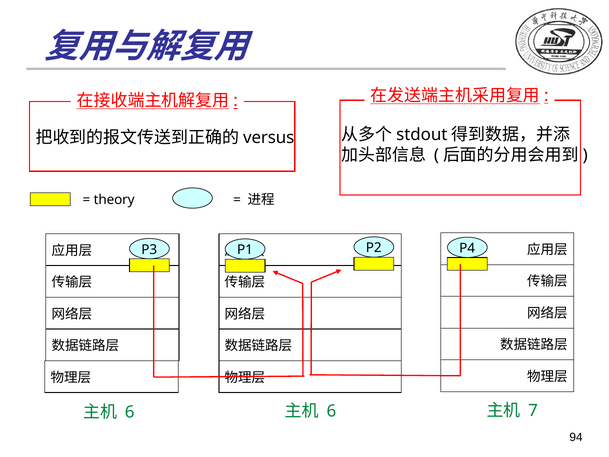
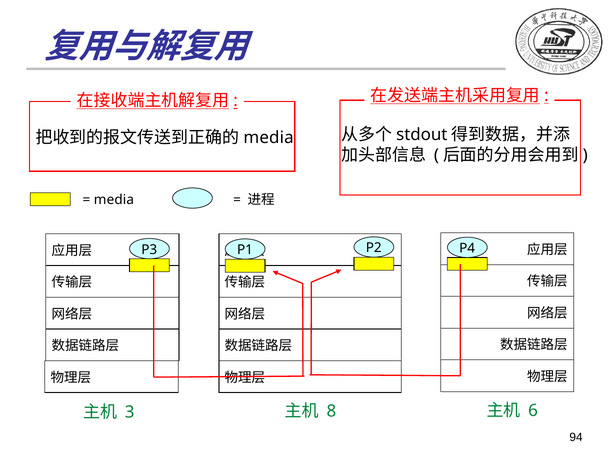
versus at (269, 137): versus -> media
theory at (114, 200): theory -> media
6 at (130, 412): 6 -> 3
6 at (331, 411): 6 -> 8
7: 7 -> 6
